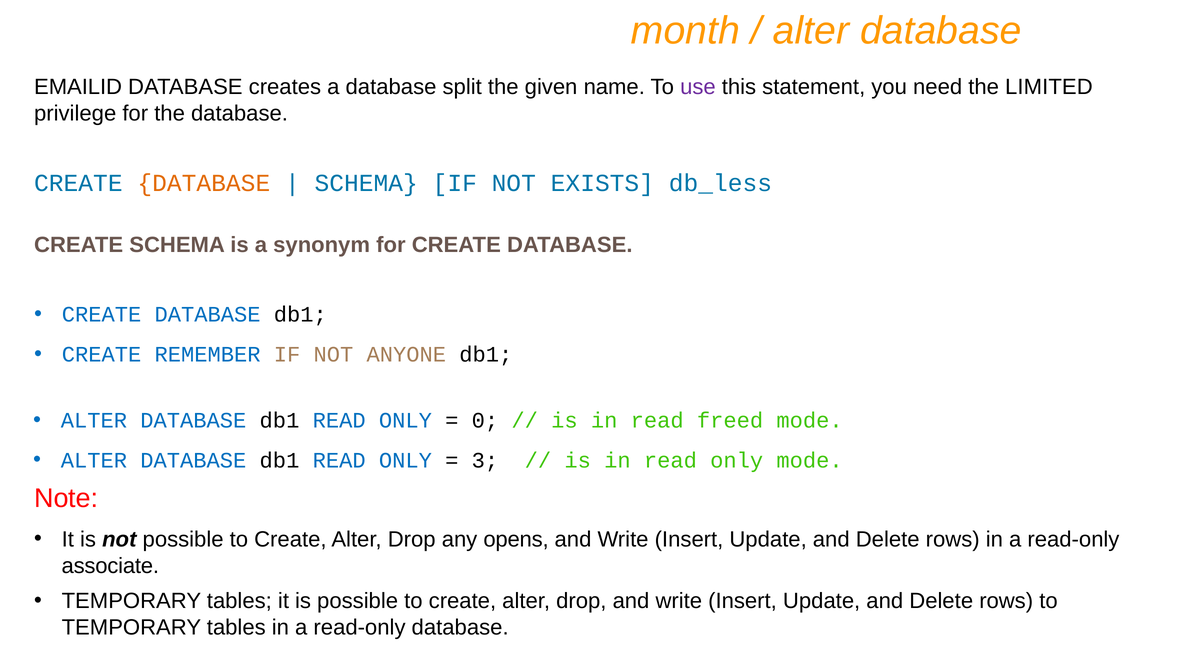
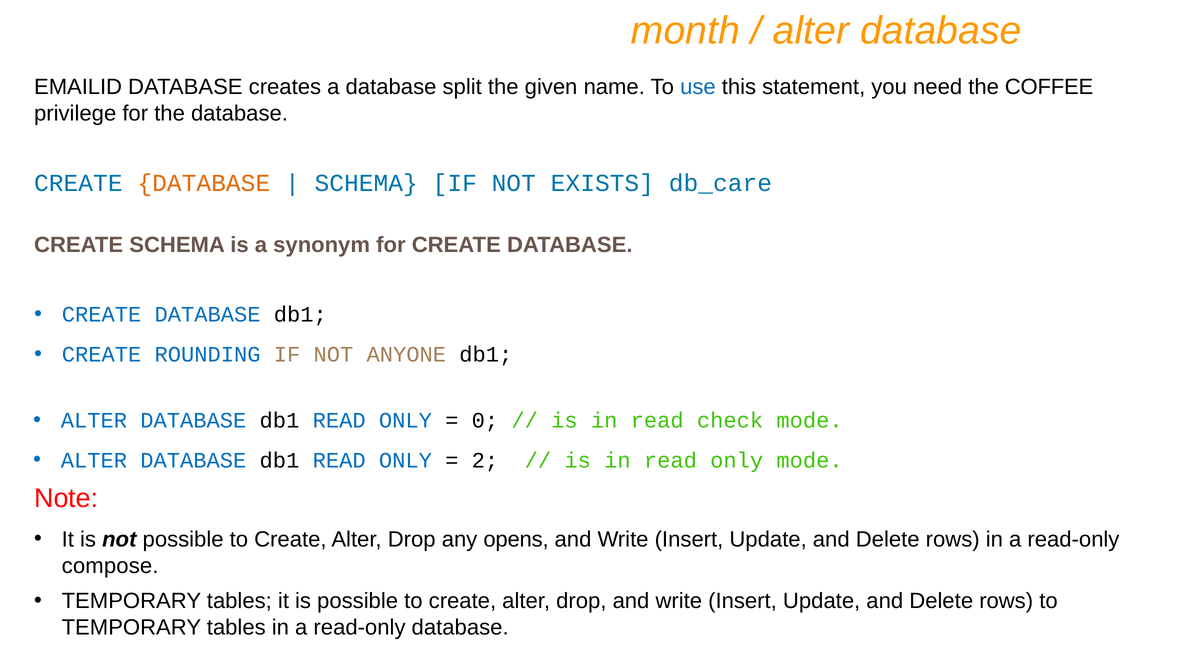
use colour: purple -> blue
LIMITED: LIMITED -> COFFEE
db_less: db_less -> db_care
REMEMBER: REMEMBER -> ROUNDING
freed: freed -> check
3: 3 -> 2
associate: associate -> compose
